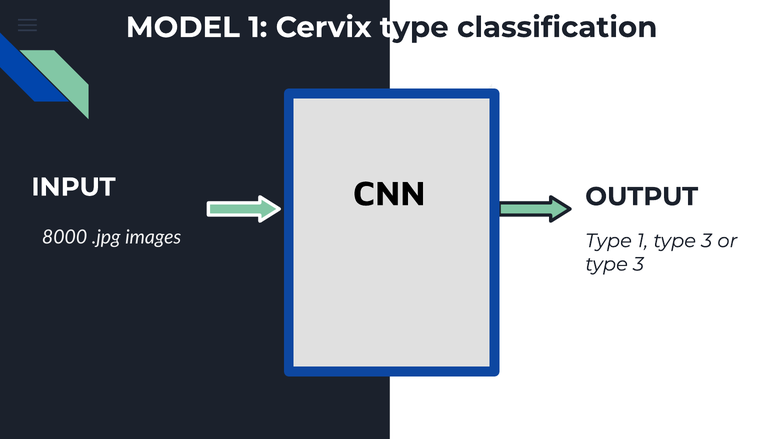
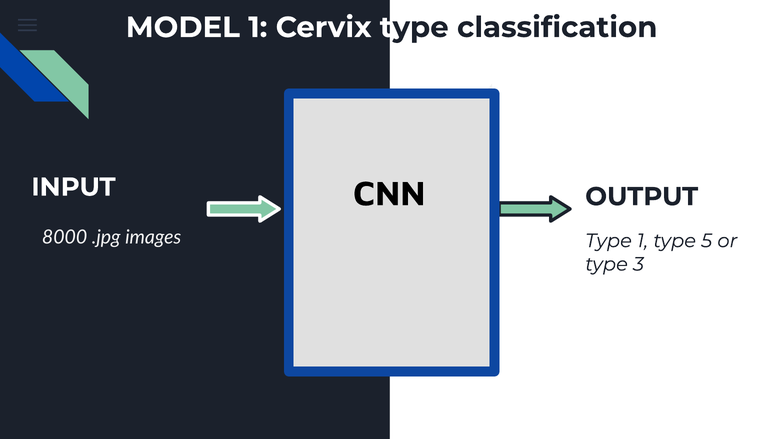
1 type 3: 3 -> 5
